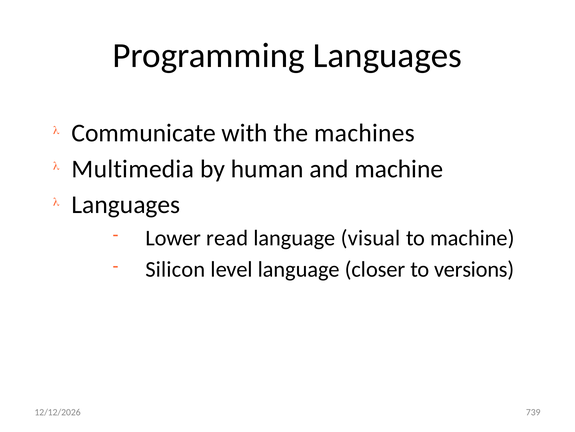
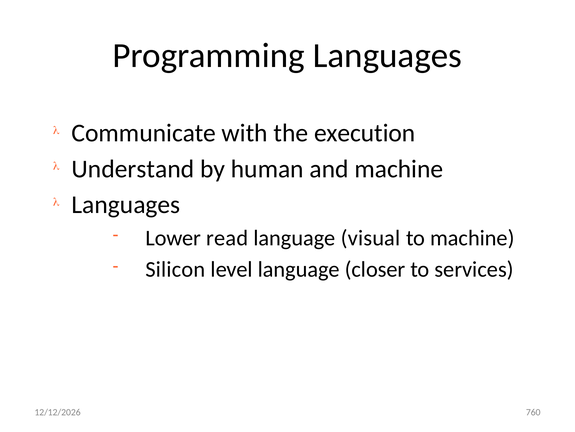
machines: machines -> execution
Multimedia: Multimedia -> Understand
versions: versions -> services
739: 739 -> 760
